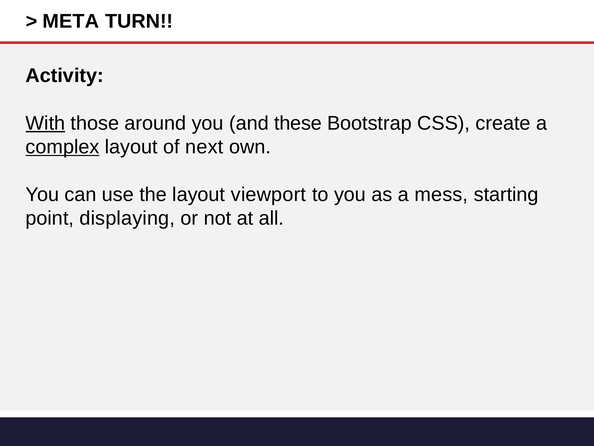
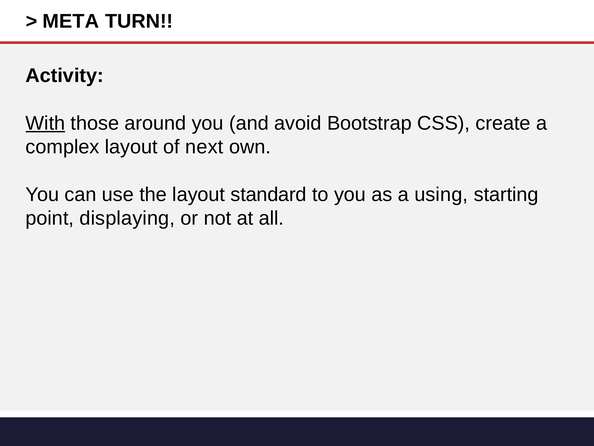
these: these -> avoid
complex underline: present -> none
viewport: viewport -> standard
mess: mess -> using
